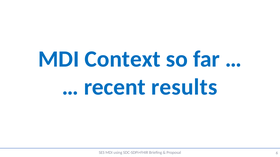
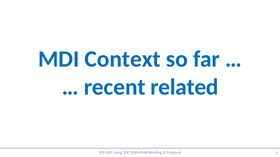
results: results -> related
